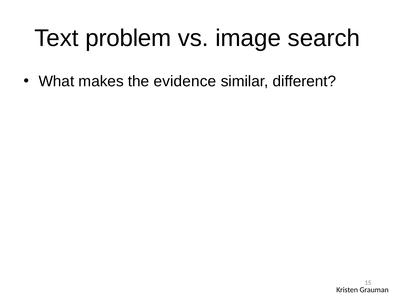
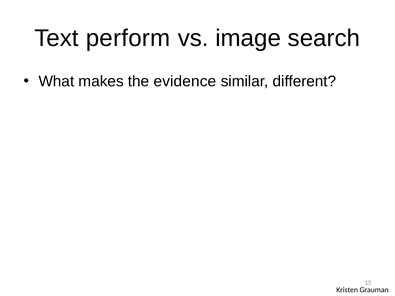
problem: problem -> perform
